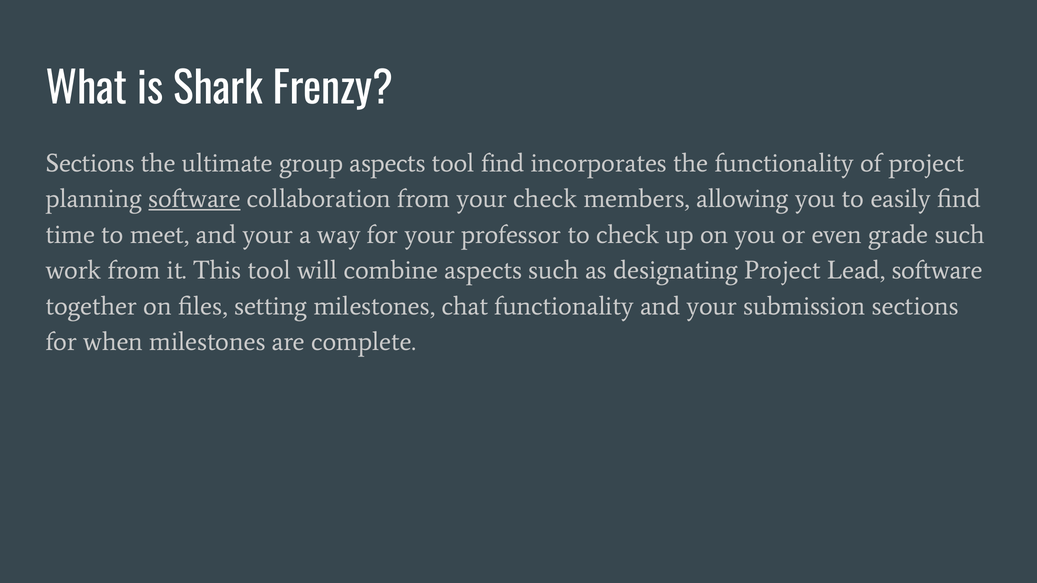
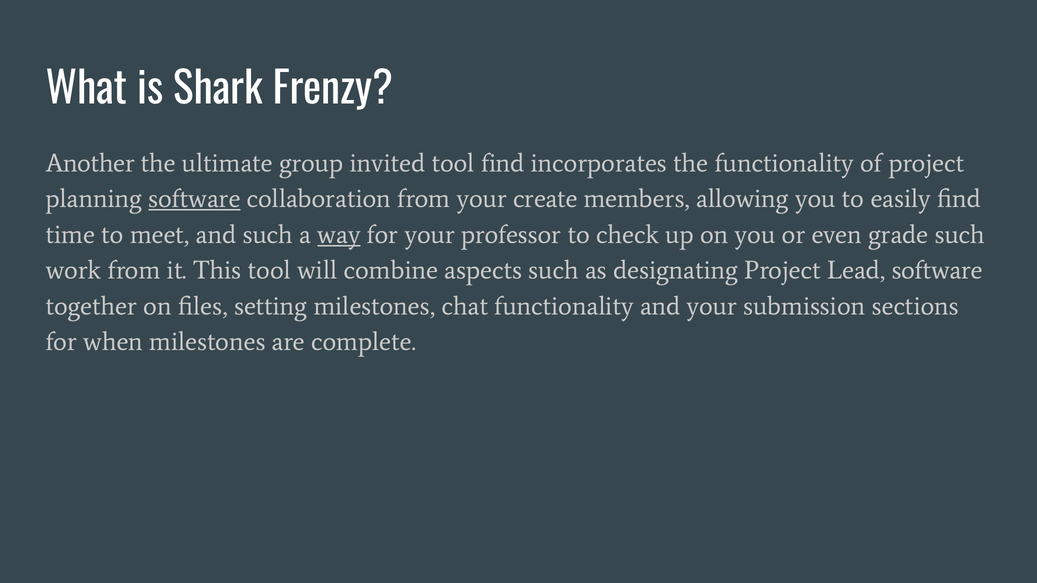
Sections at (90, 163): Sections -> Another
group aspects: aspects -> invited
your check: check -> create
meet and your: your -> such
way underline: none -> present
